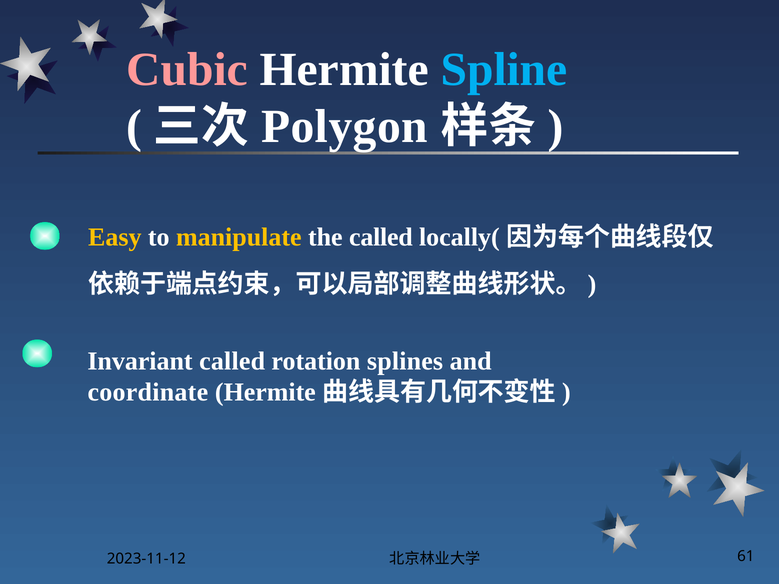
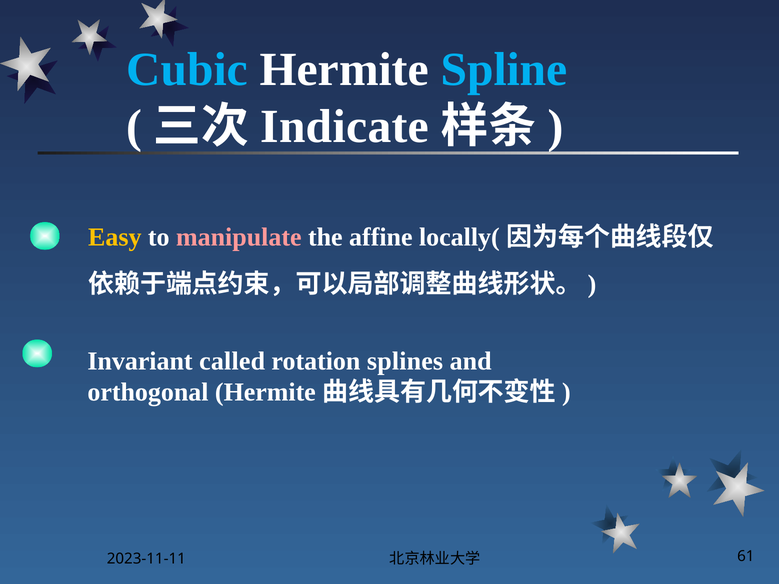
Cubic colour: pink -> light blue
Polygon: Polygon -> Indicate
manipulate colour: yellow -> pink
the called: called -> affine
coordinate: coordinate -> orthogonal
2023-11-12: 2023-11-12 -> 2023-11-11
